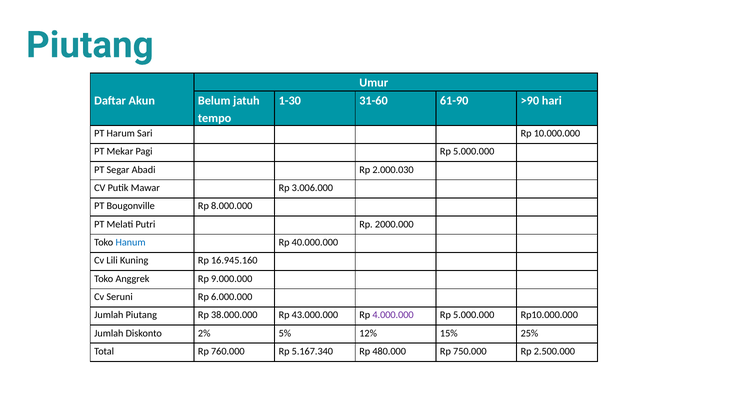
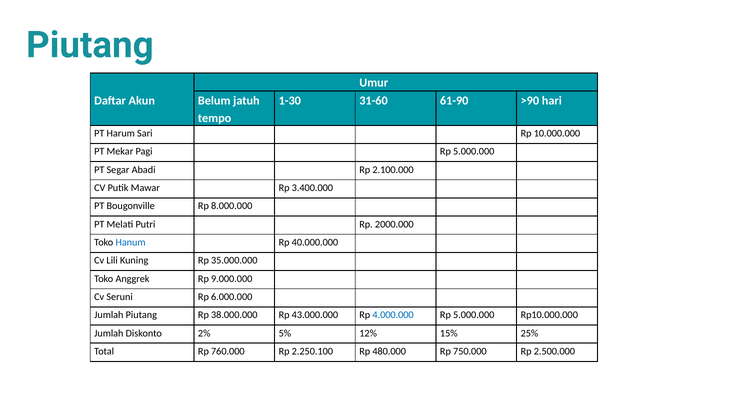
2.000.030: 2.000.030 -> 2.100.000
3.006.000: 3.006.000 -> 3.400.000
16.945.160: 16.945.160 -> 35.000.000
4.000.000 colour: purple -> blue
5.167.340: 5.167.340 -> 2.250.100
